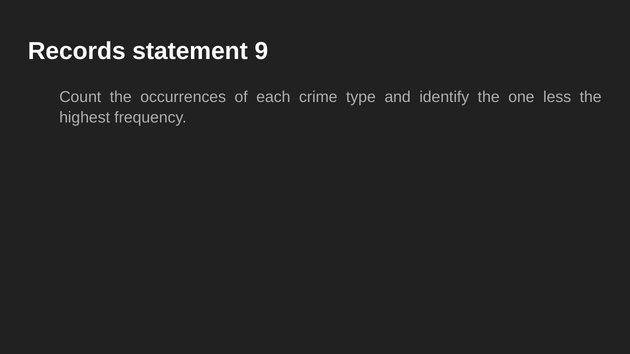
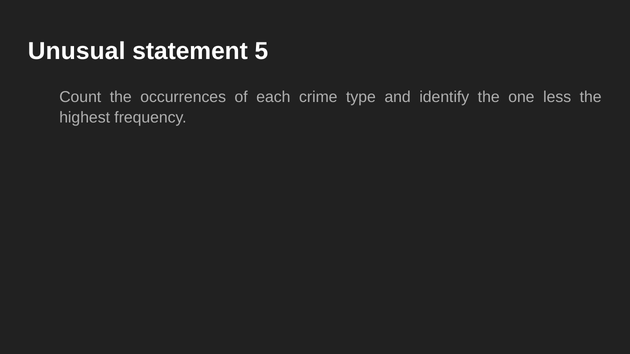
Records: Records -> Unusual
9: 9 -> 5
